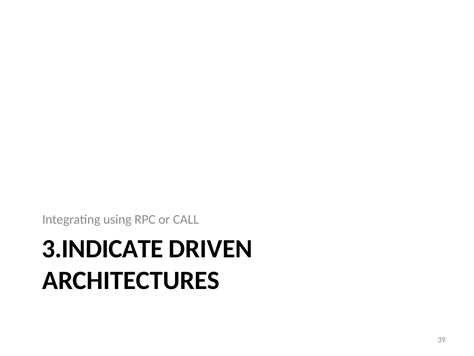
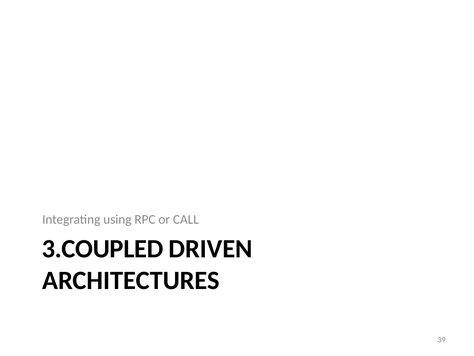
3.INDICATE: 3.INDICATE -> 3.COUPLED
